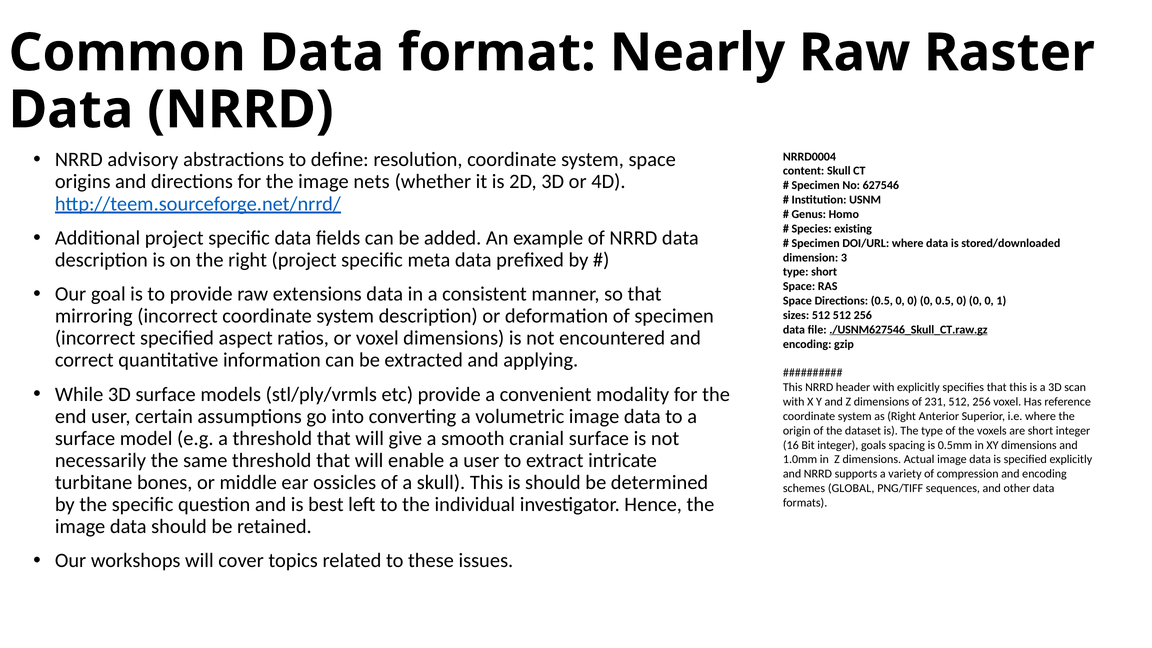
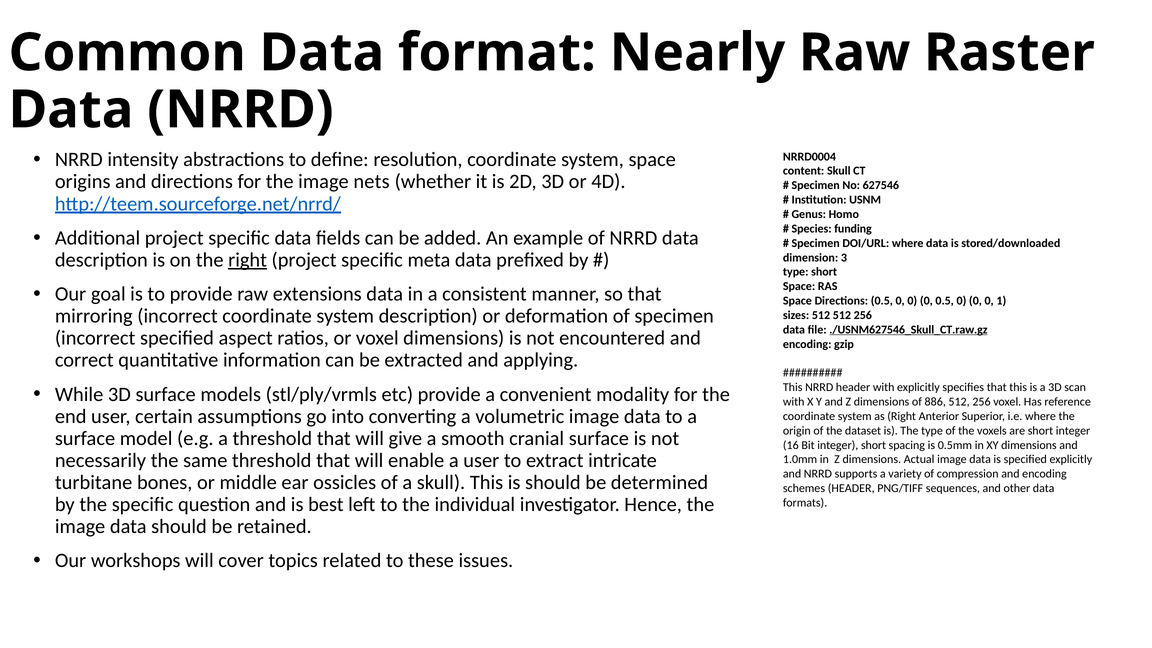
advisory: advisory -> intensity
existing: existing -> funding
right at (248, 260) underline: none -> present
231: 231 -> 886
integer goals: goals -> short
schemes GLOBAL: GLOBAL -> HEADER
